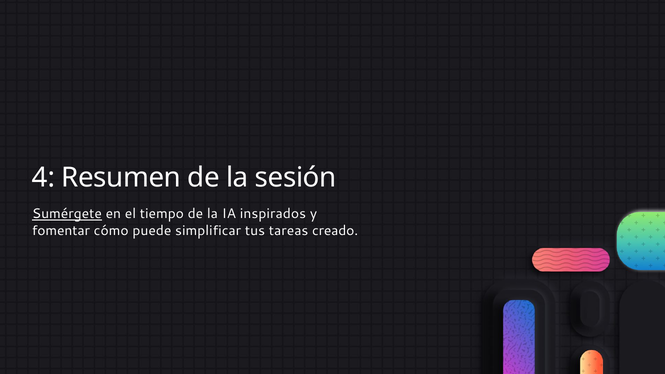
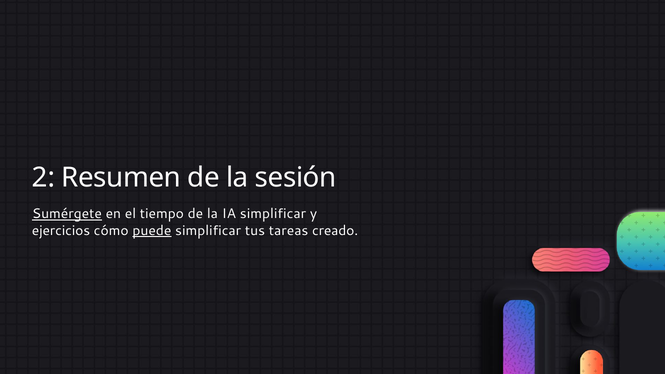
4: 4 -> 2
IA inspirados: inspirados -> simplificar
fomentar: fomentar -> ejercicios
puede underline: none -> present
